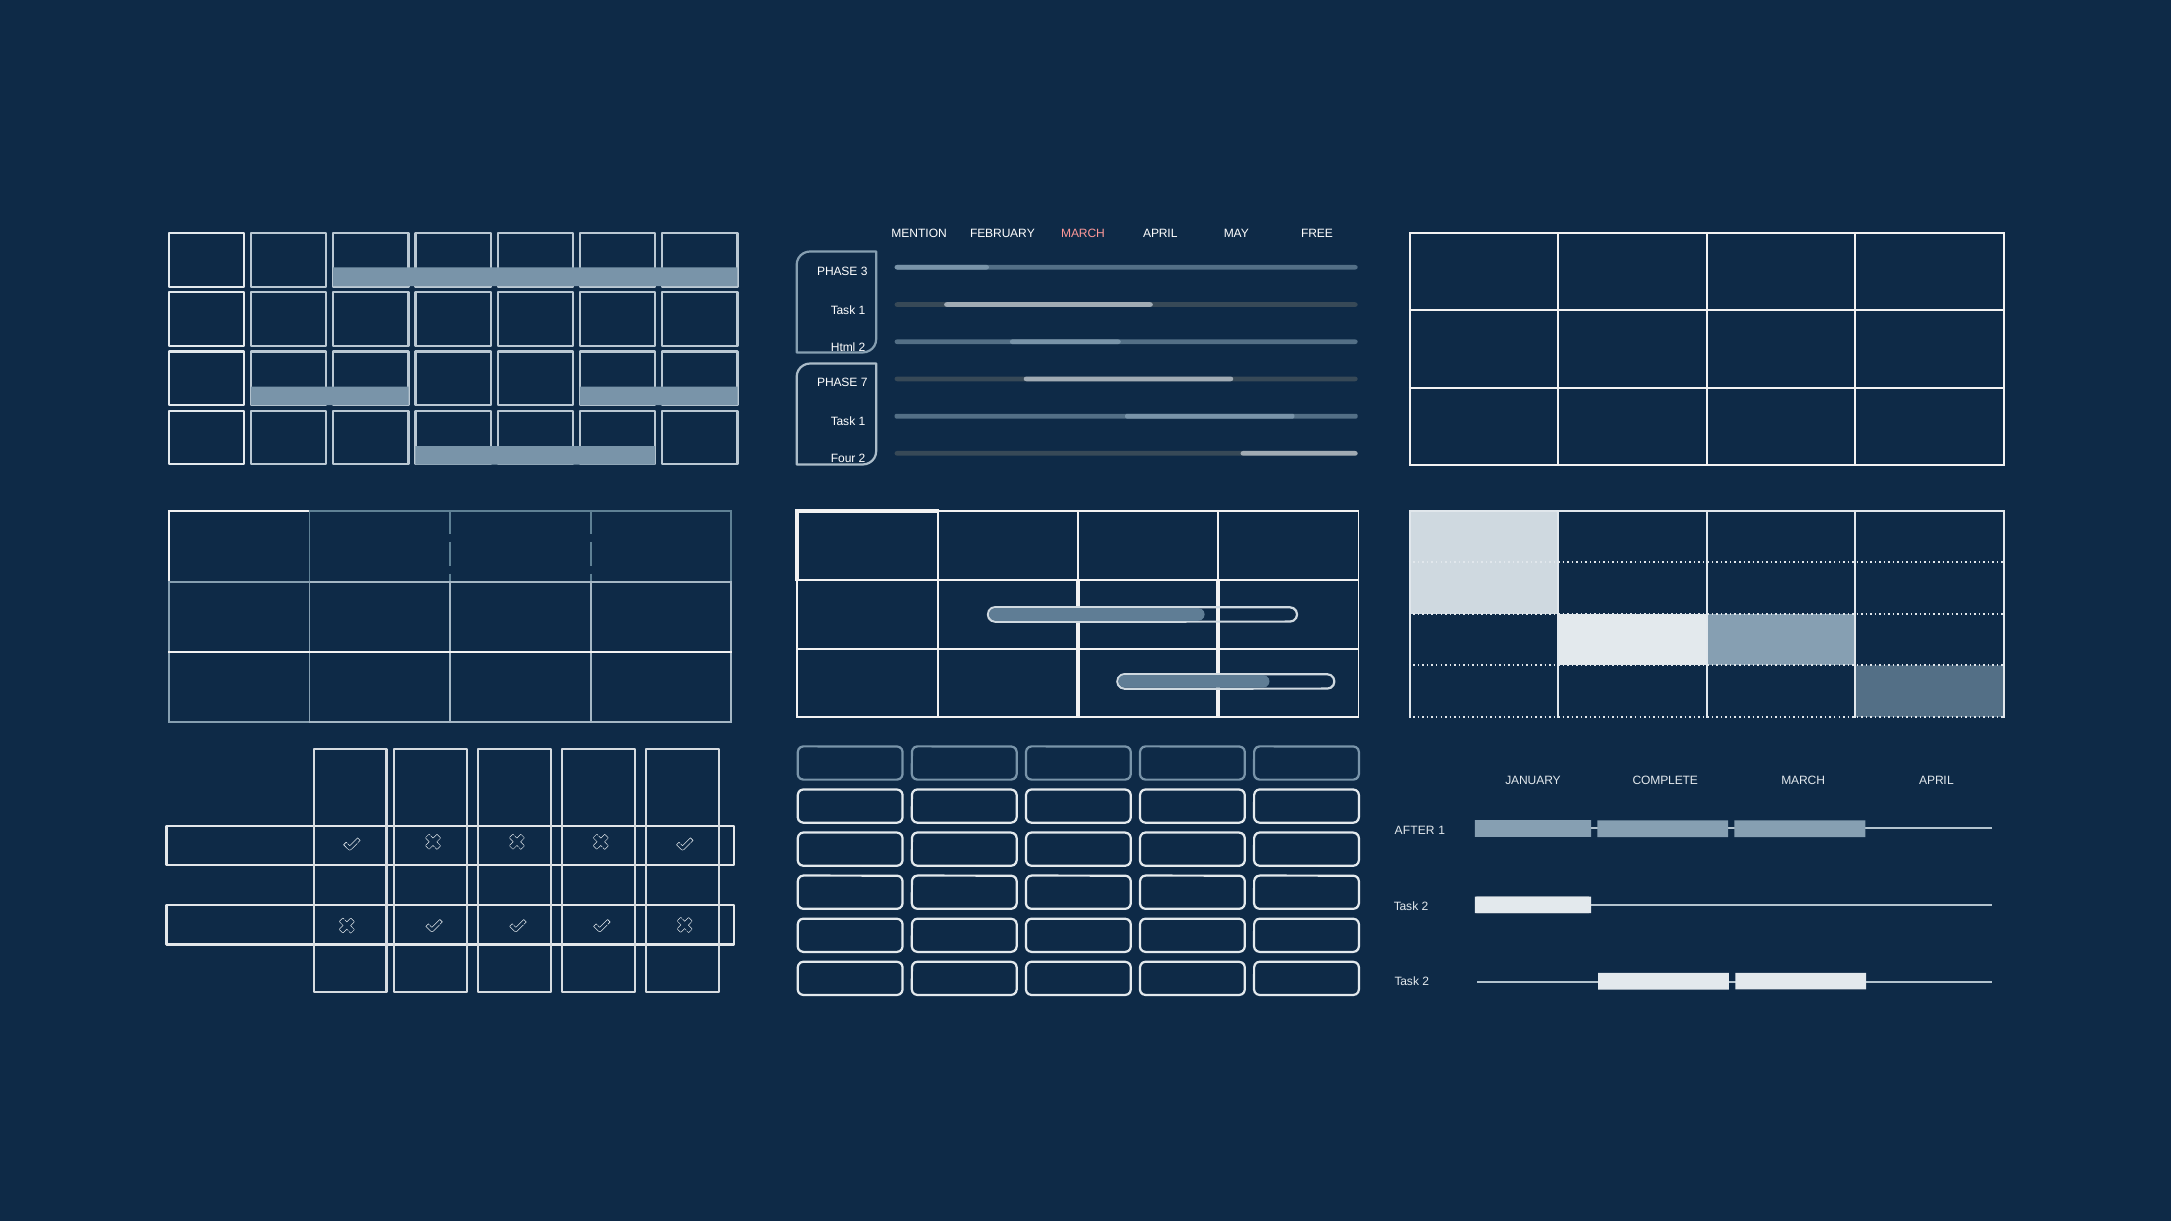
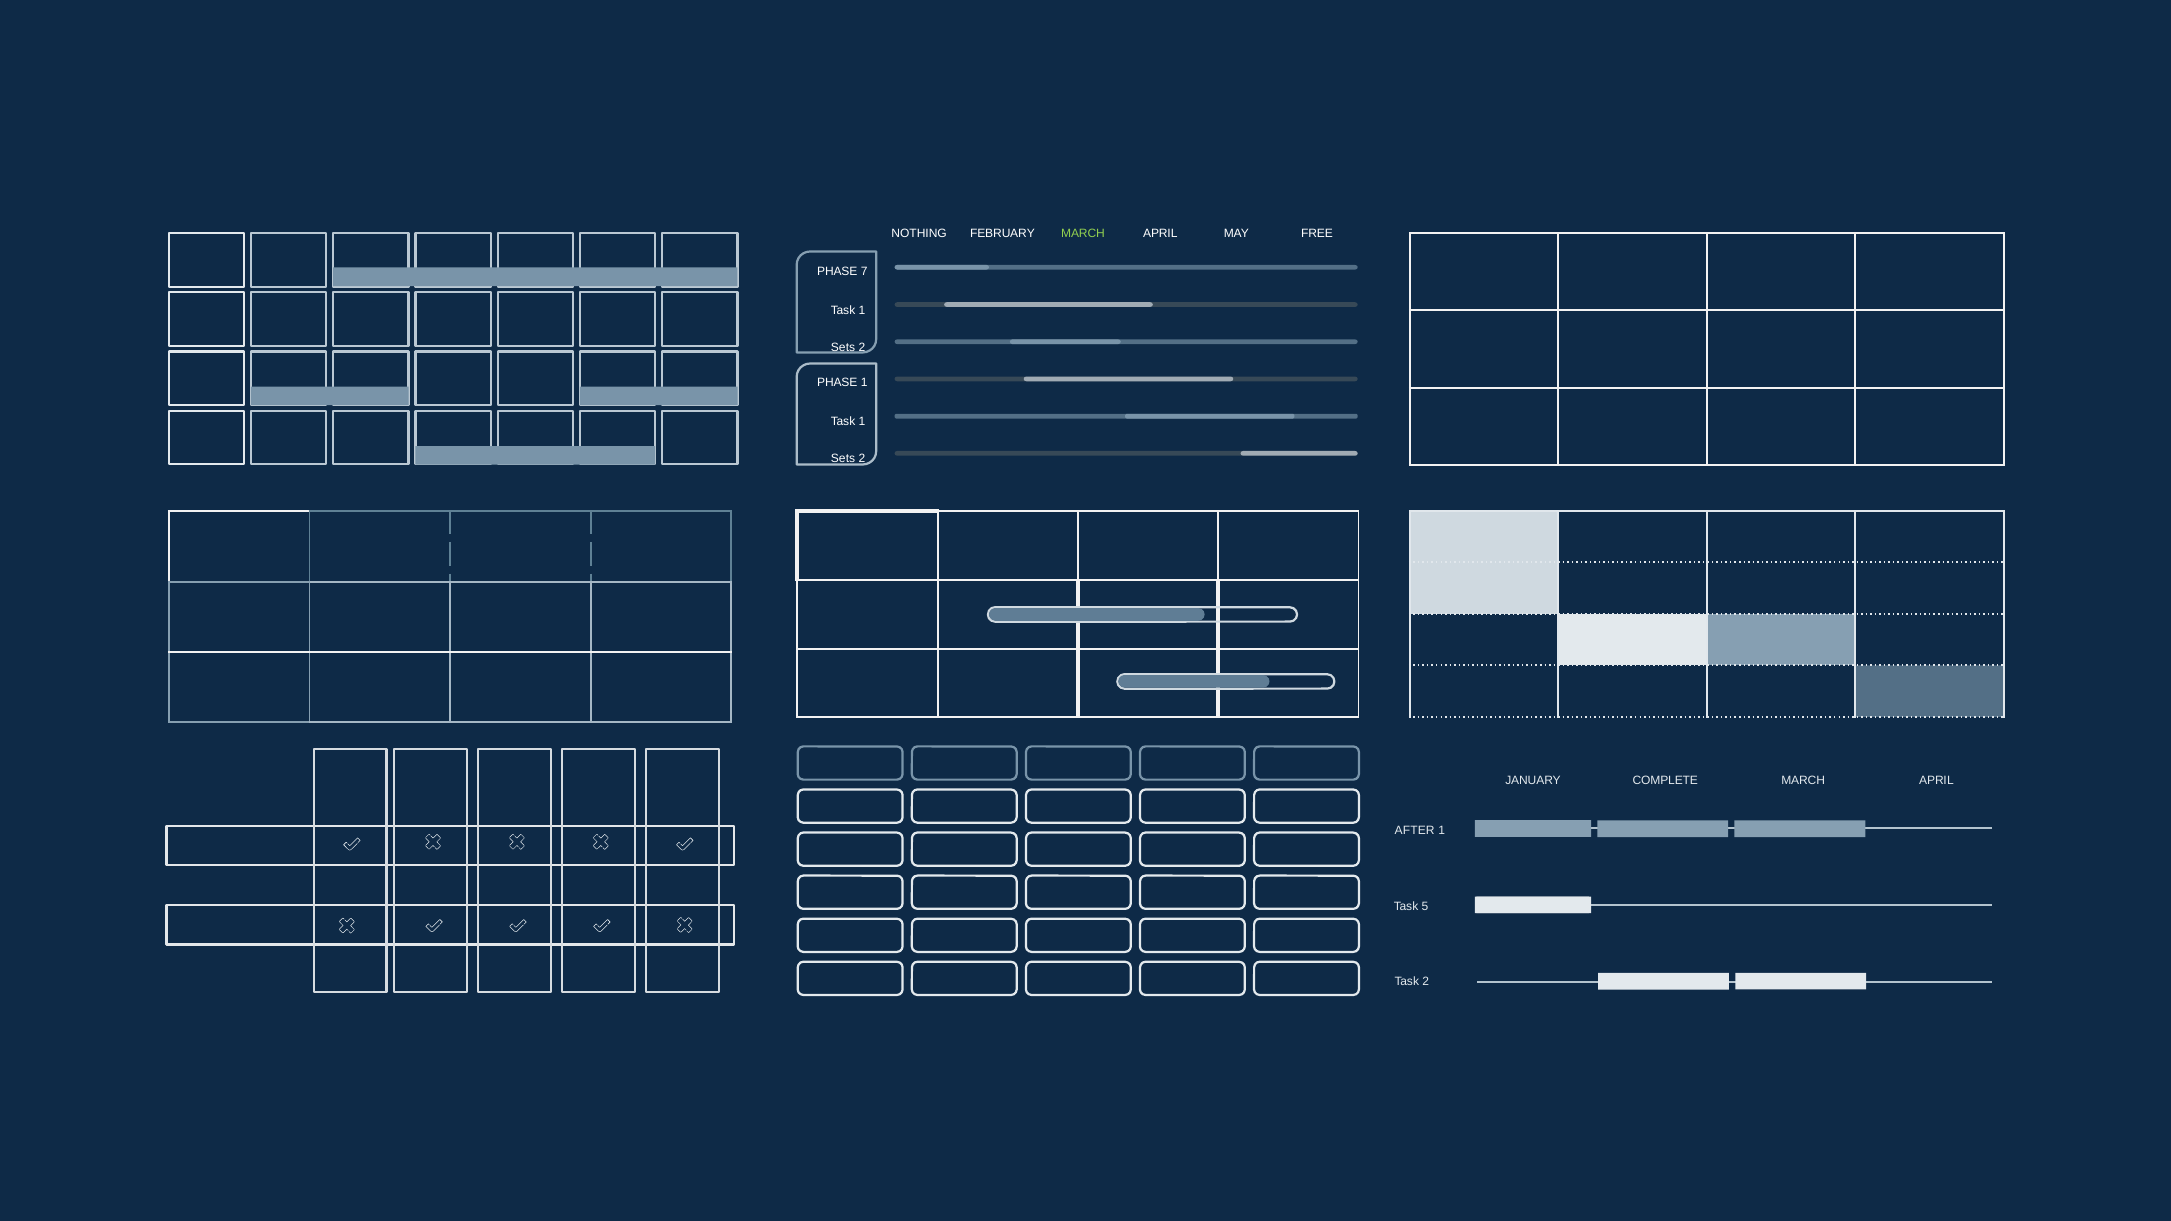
MENTION: MENTION -> NOTHING
MARCH at (1083, 234) colour: pink -> light green
3: 3 -> 7
Html at (843, 347): Html -> Sets
PHASE 7: 7 -> 1
Four at (843, 459): Four -> Sets
2 at (1425, 907): 2 -> 5
